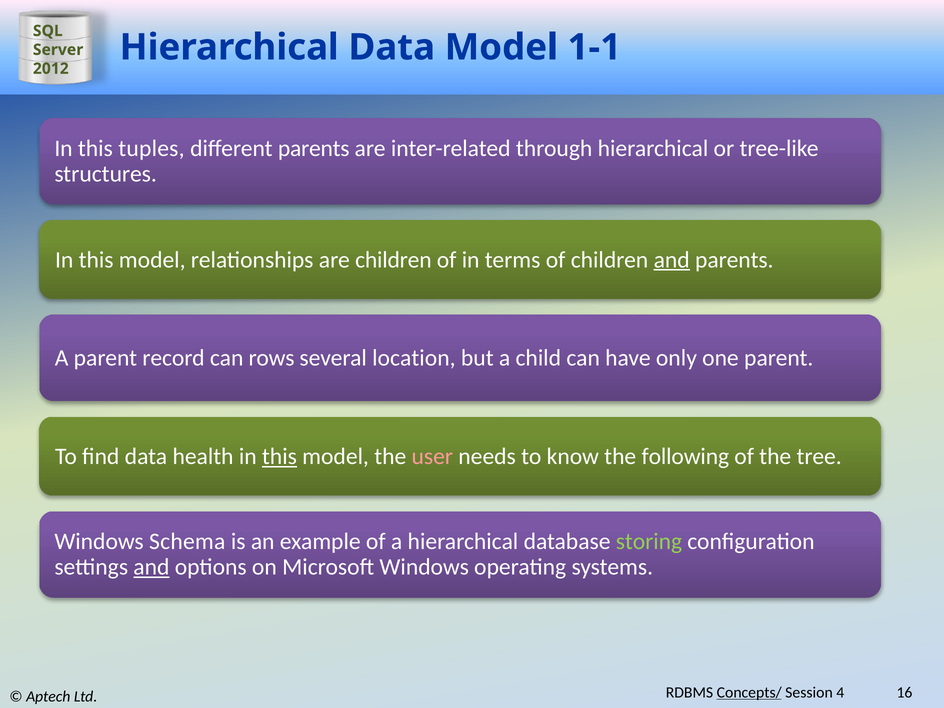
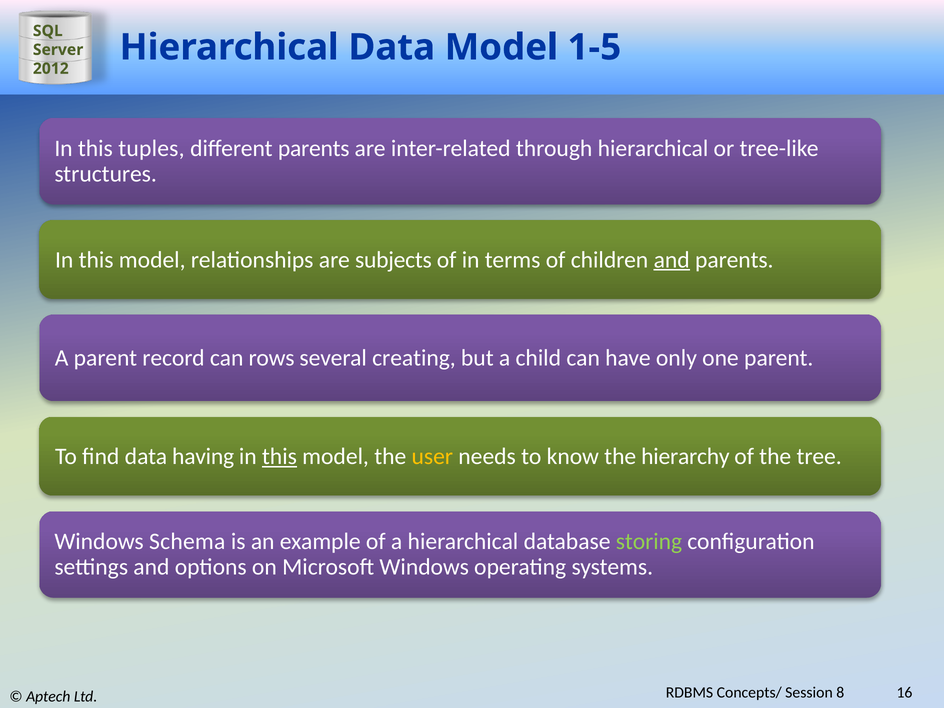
1-1: 1-1 -> 1-5
are children: children -> subjects
location: location -> creating
health: health -> having
user colour: pink -> yellow
following: following -> hierarchy
and at (151, 567) underline: present -> none
Concepts/ underline: present -> none
4: 4 -> 8
